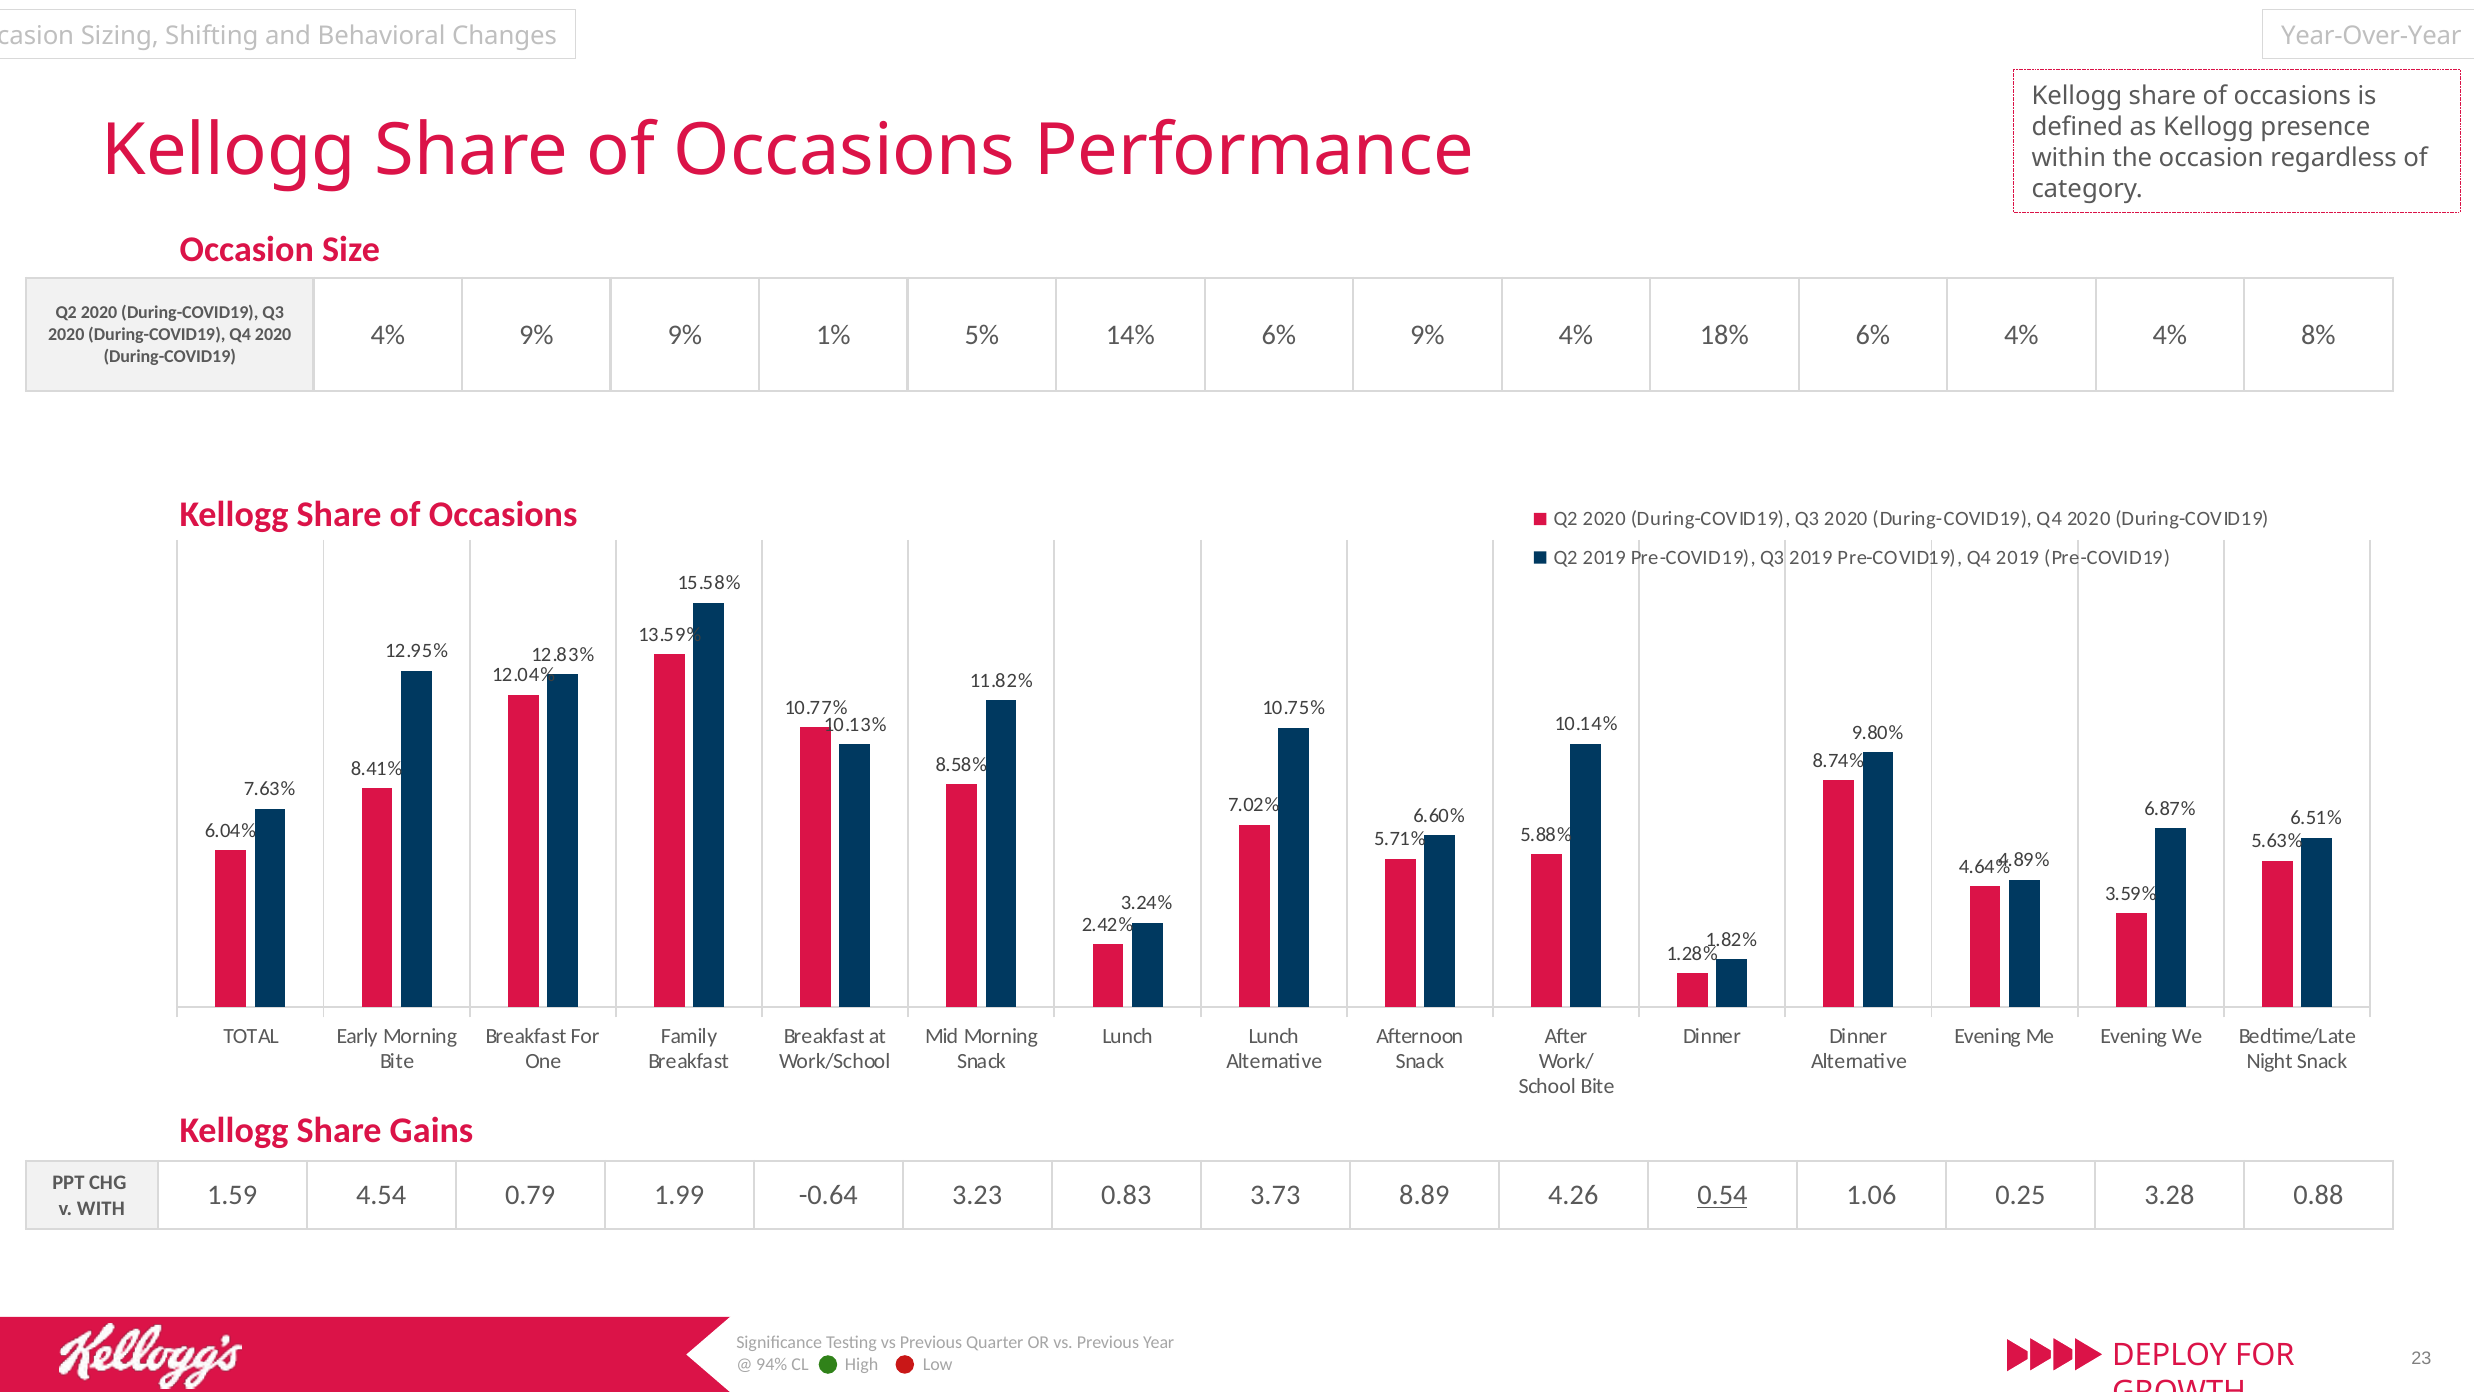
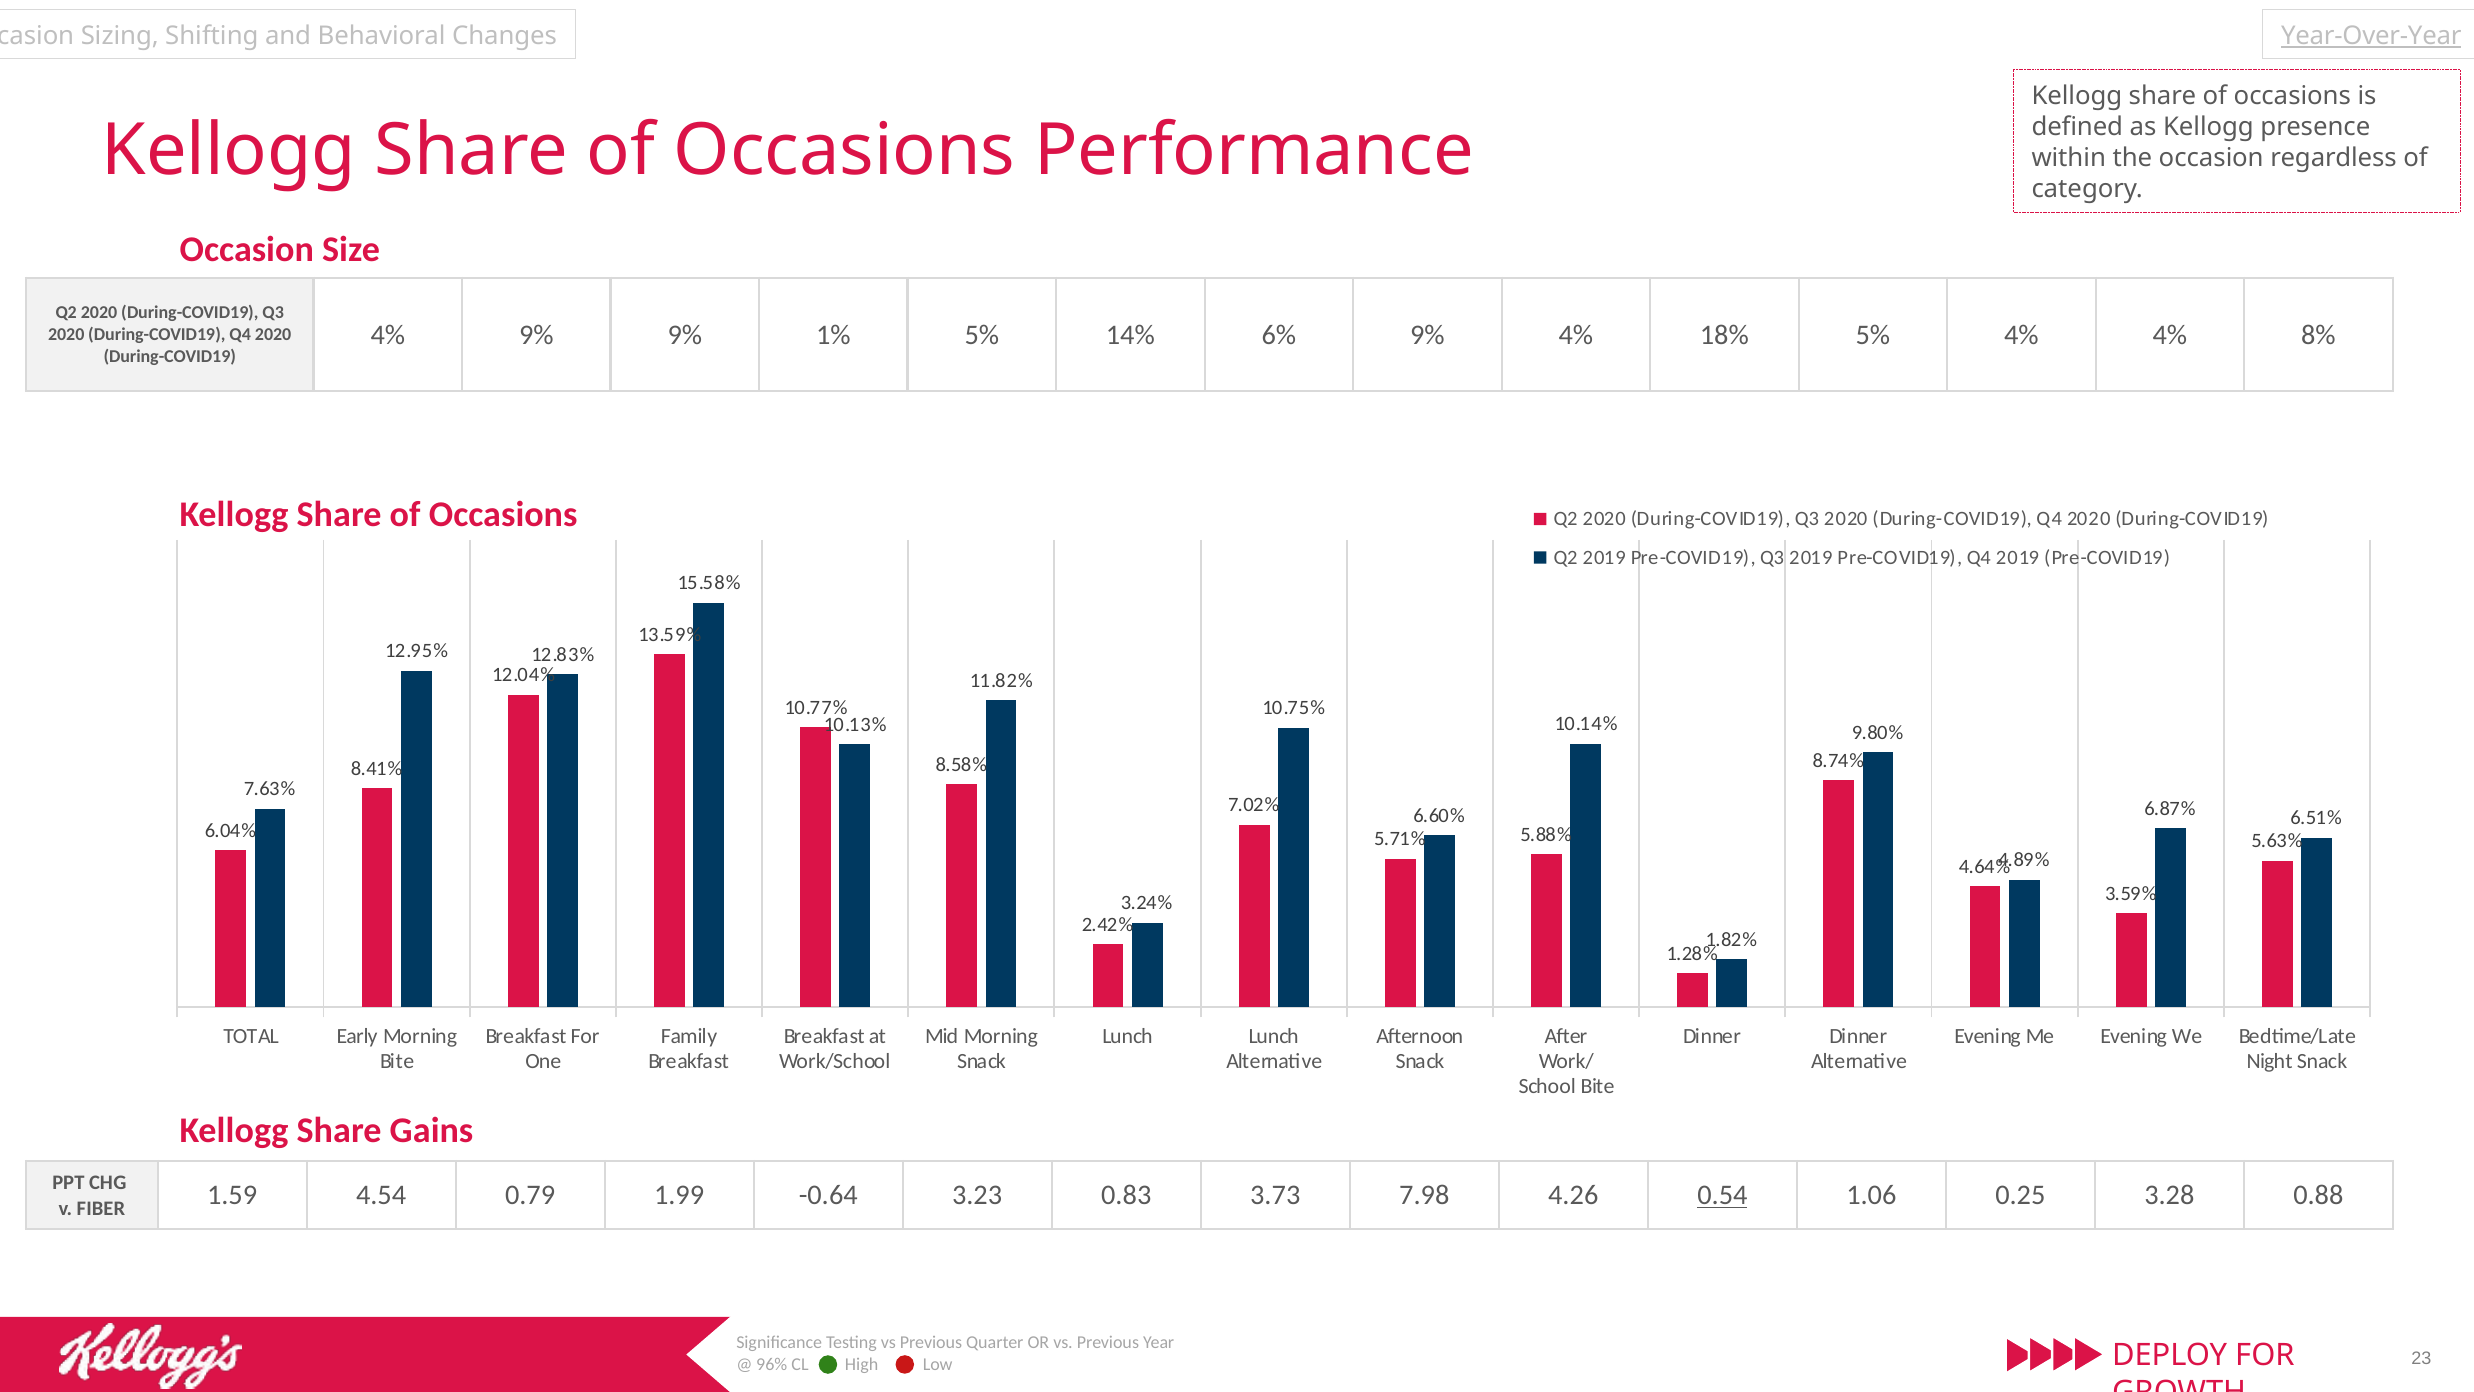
Year-Over-Year underline: none -> present
18% 6%: 6% -> 5%
WITH: WITH -> FIBER
8.89: 8.89 -> 7.98
94%: 94% -> 96%
